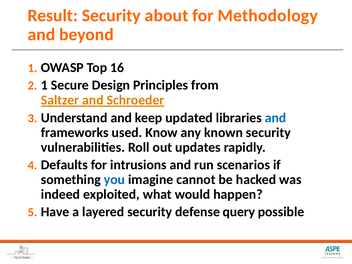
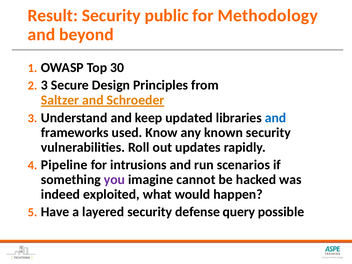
about: about -> public
16: 16 -> 30
1 at (44, 85): 1 -> 3
Defaults: Defaults -> Pipeline
you colour: blue -> purple
